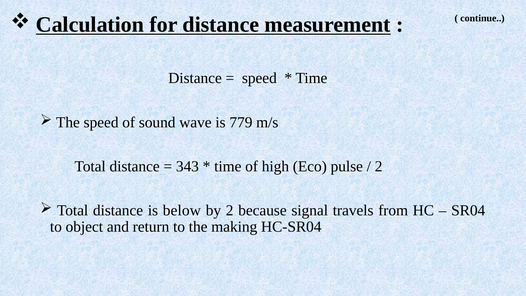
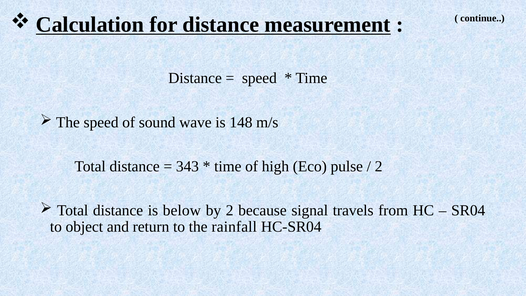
779: 779 -> 148
making: making -> rainfall
